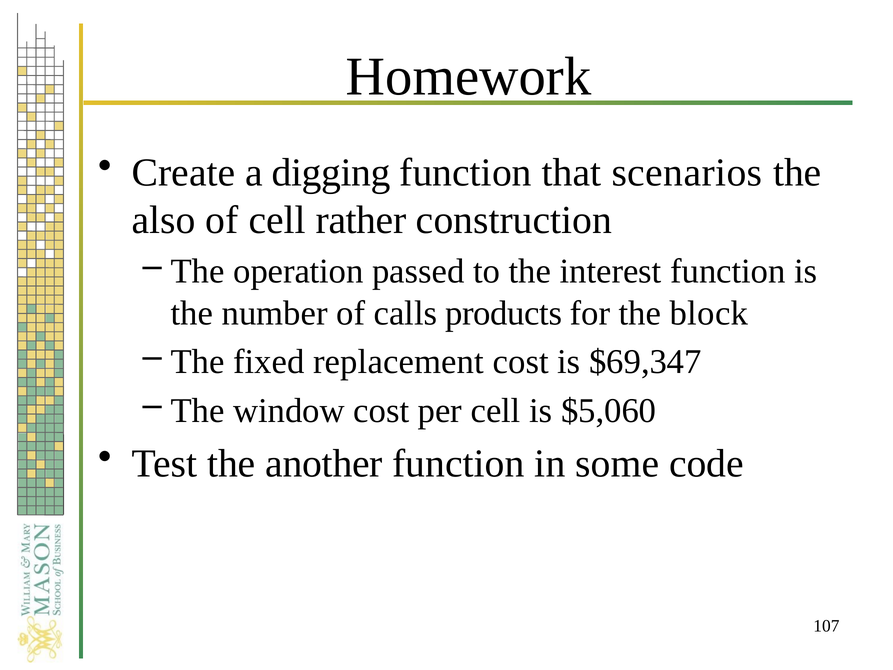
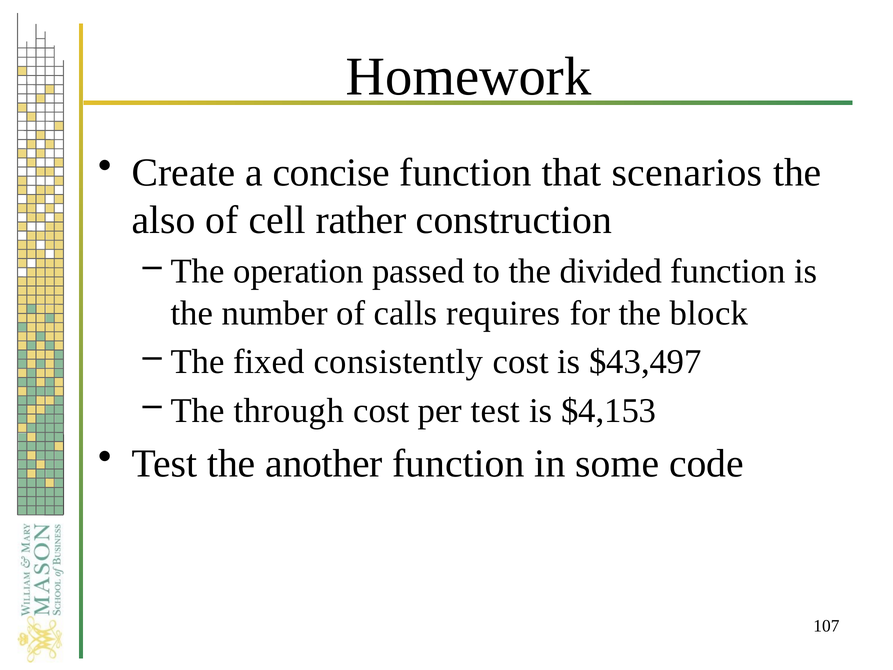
digging: digging -> concise
interest: interest -> divided
products: products -> requires
replacement: replacement -> consistently
$69,347: $69,347 -> $43,497
window: window -> through
per cell: cell -> test
$5,060: $5,060 -> $4,153
